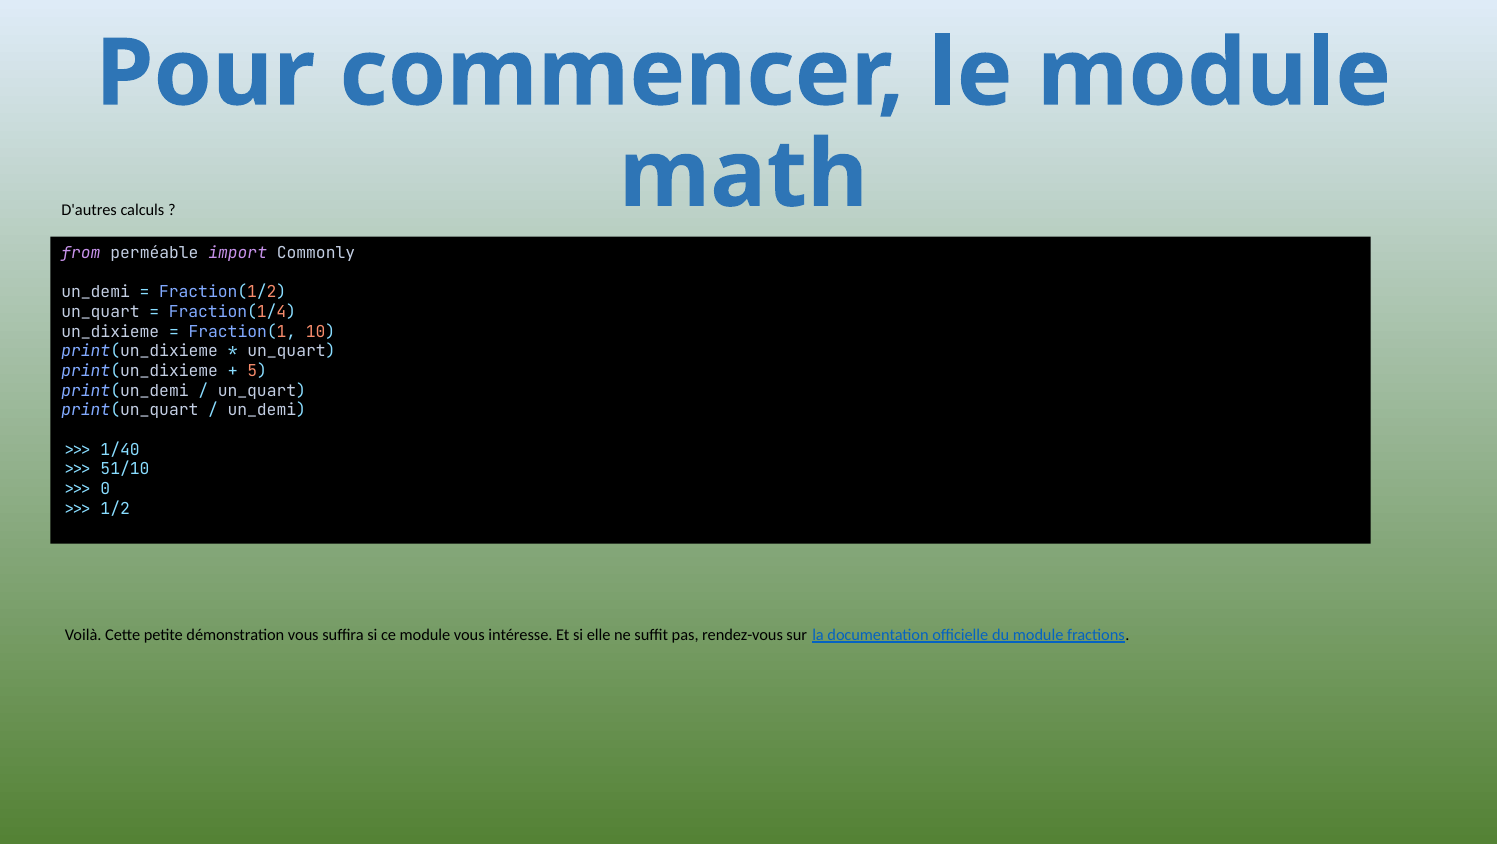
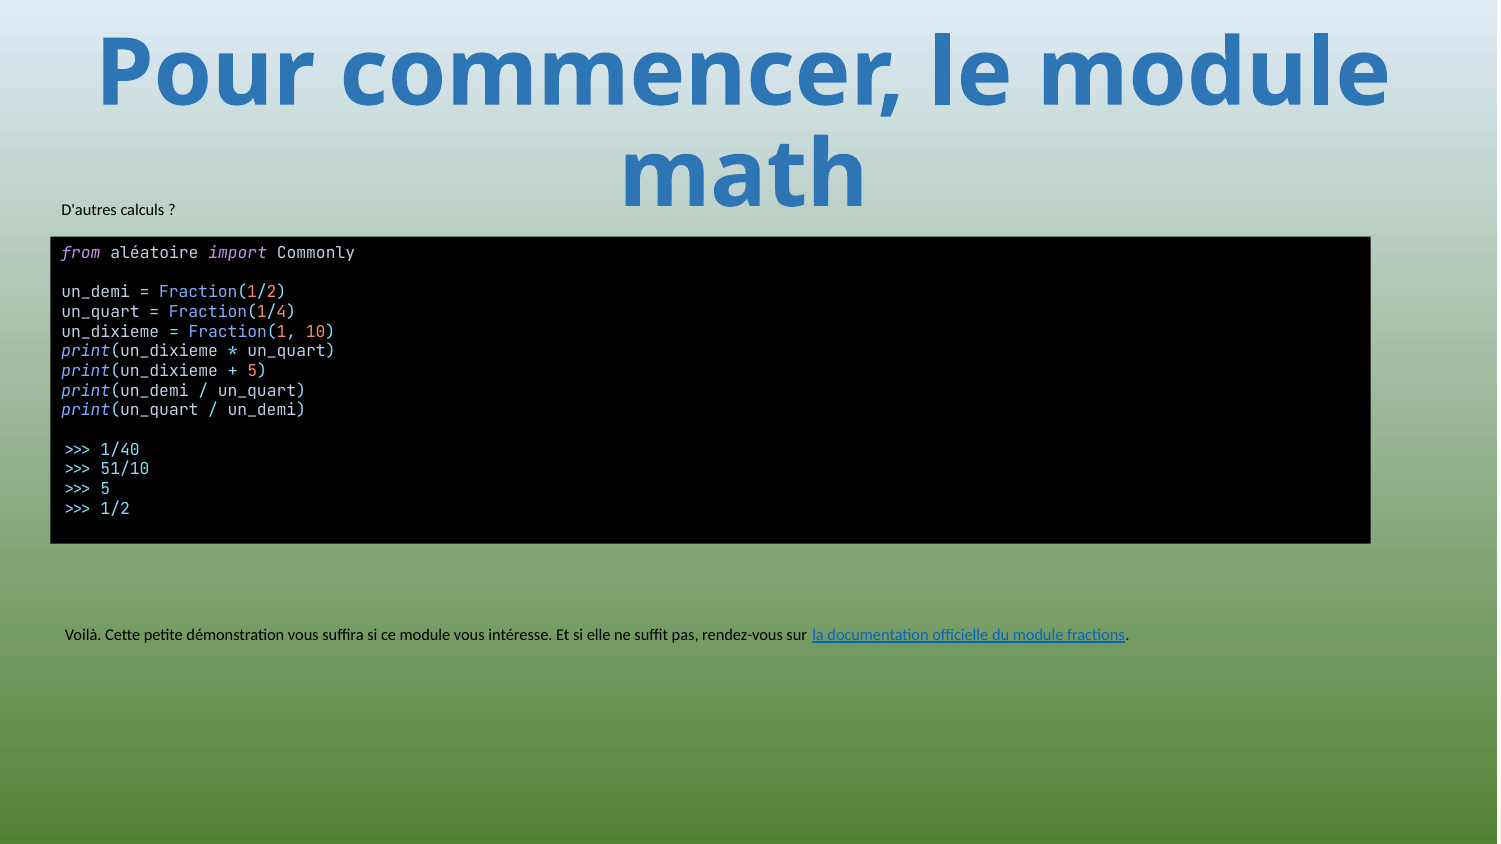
perméable: perméable -> aléatoire
0 at (105, 489): 0 -> 5
